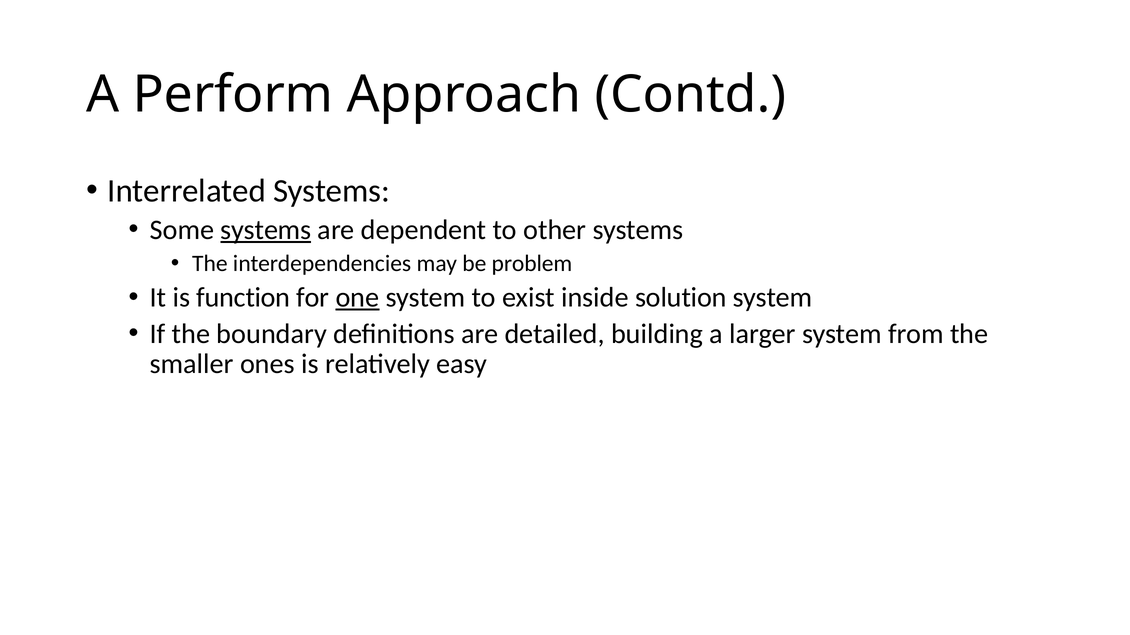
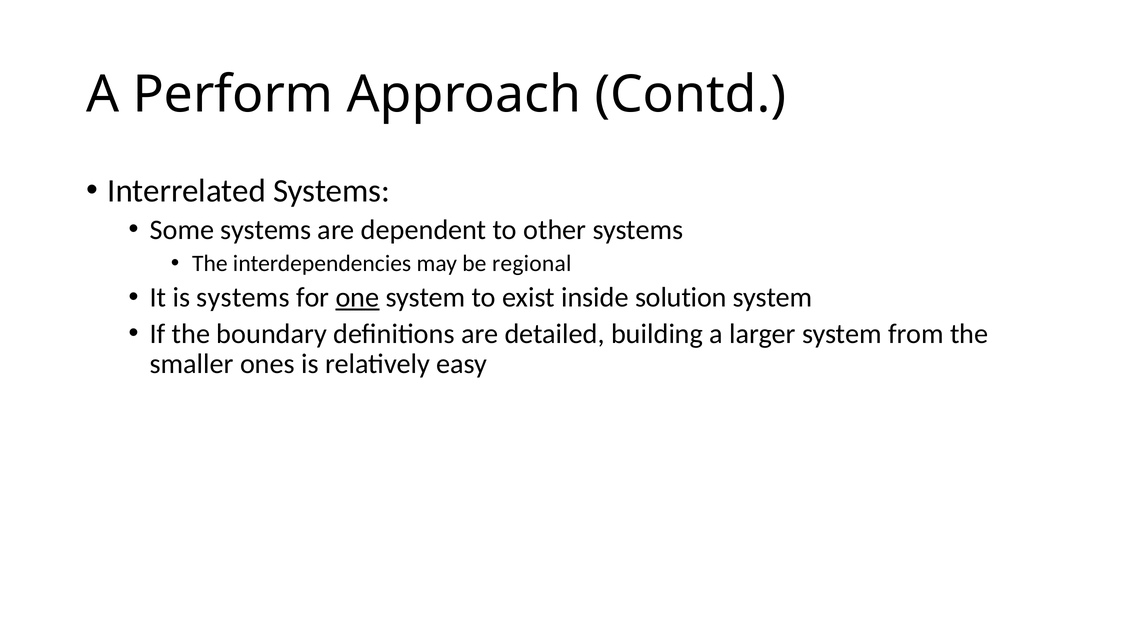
systems at (266, 230) underline: present -> none
problem: problem -> regional
is function: function -> systems
